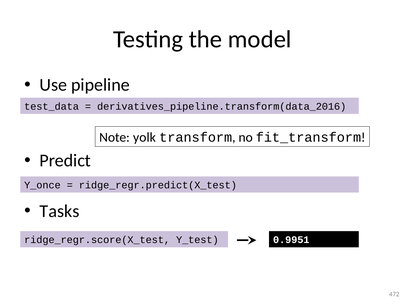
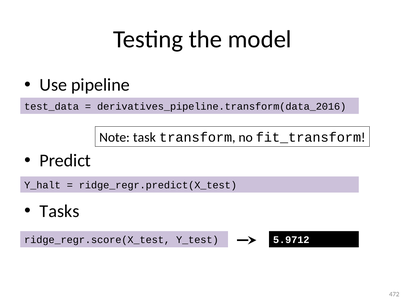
yolk: yolk -> task
Y_once: Y_once -> Y_halt
0.9951: 0.9951 -> 5.9712
